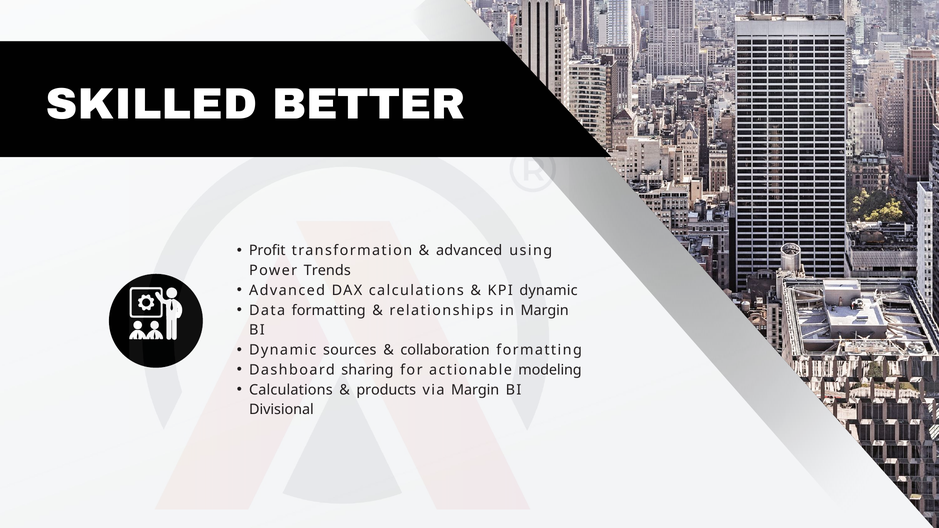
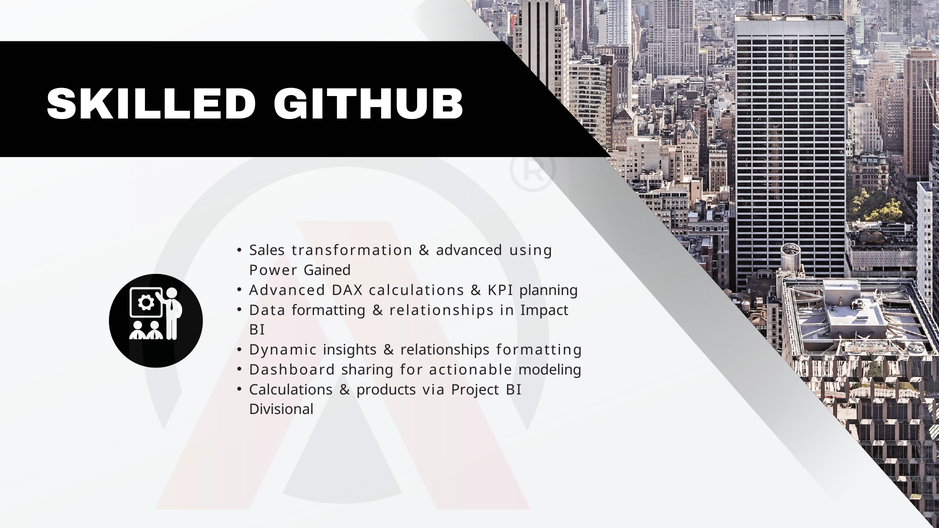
BETTER: BETTER -> GITHUB
Profit: Profit -> Sales
Trends: Trends -> Gained
KPI dynamic: dynamic -> planning
in Margin: Margin -> Impact
sources: sources -> insights
collaboration at (445, 350): collaboration -> relationships
via Margin: Margin -> Project
